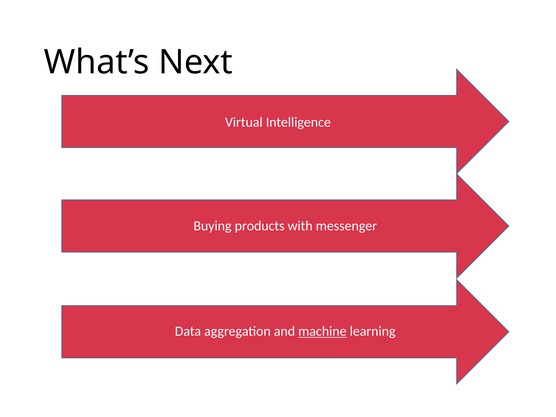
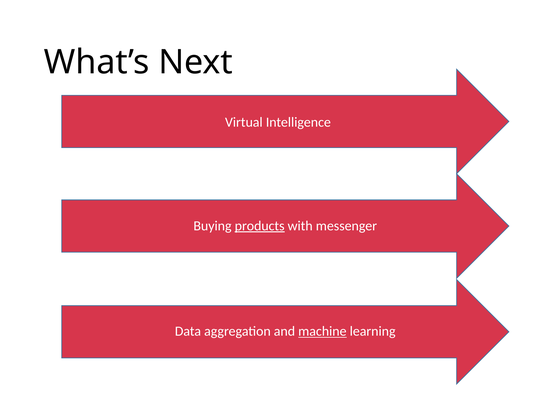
products underline: none -> present
